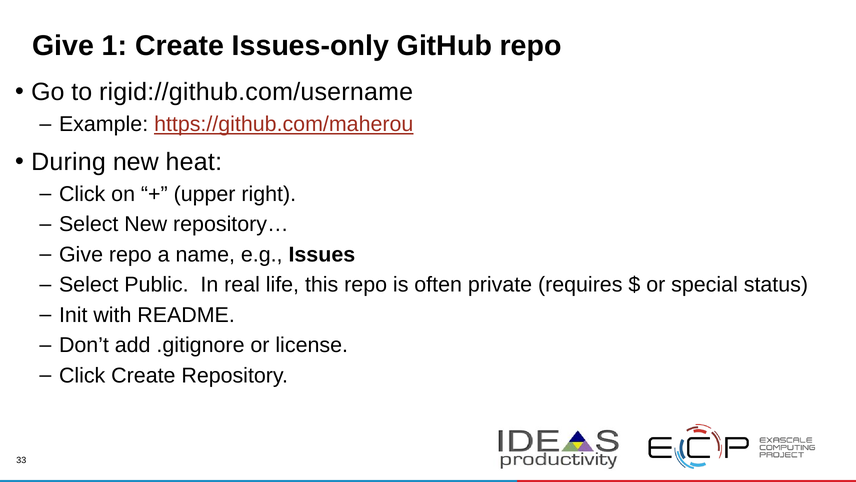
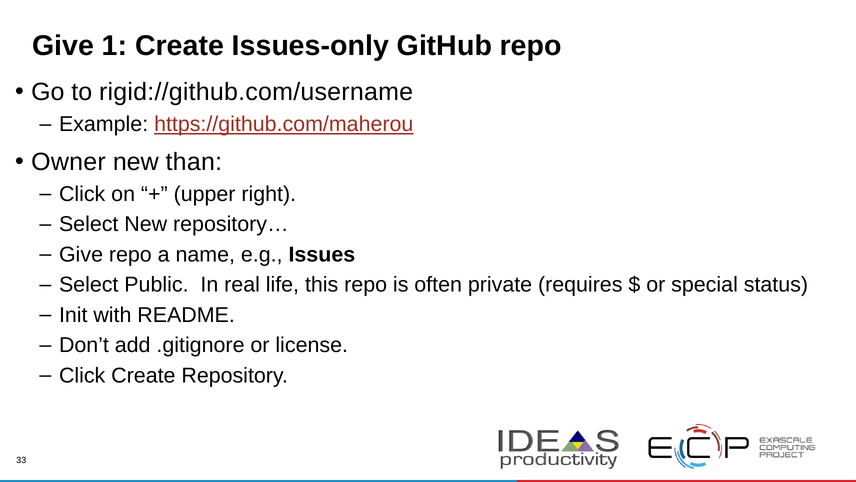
During: During -> Owner
heat: heat -> than
